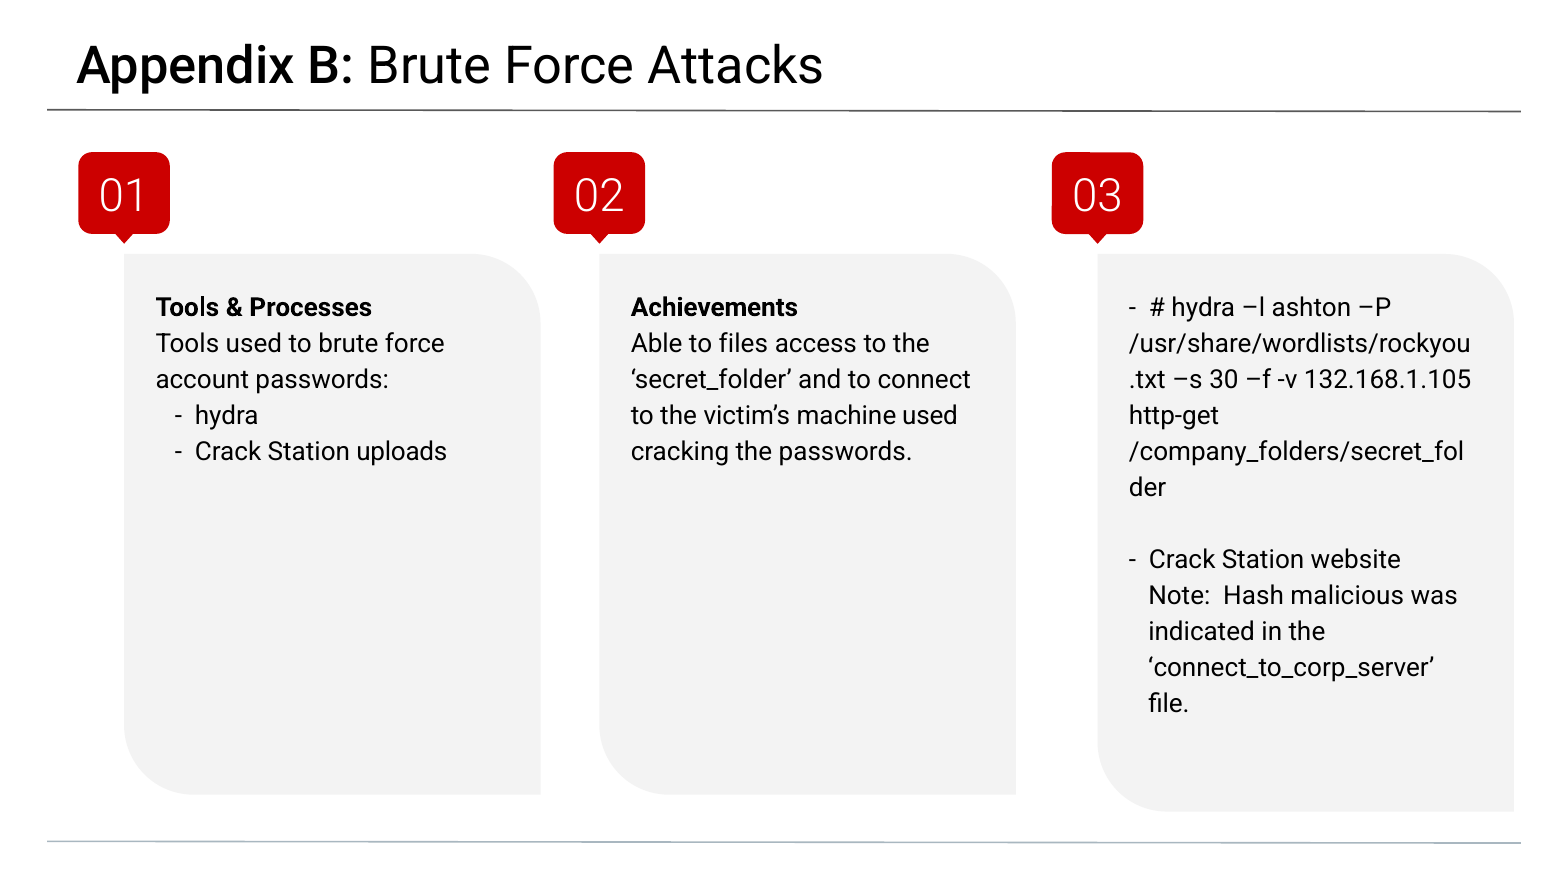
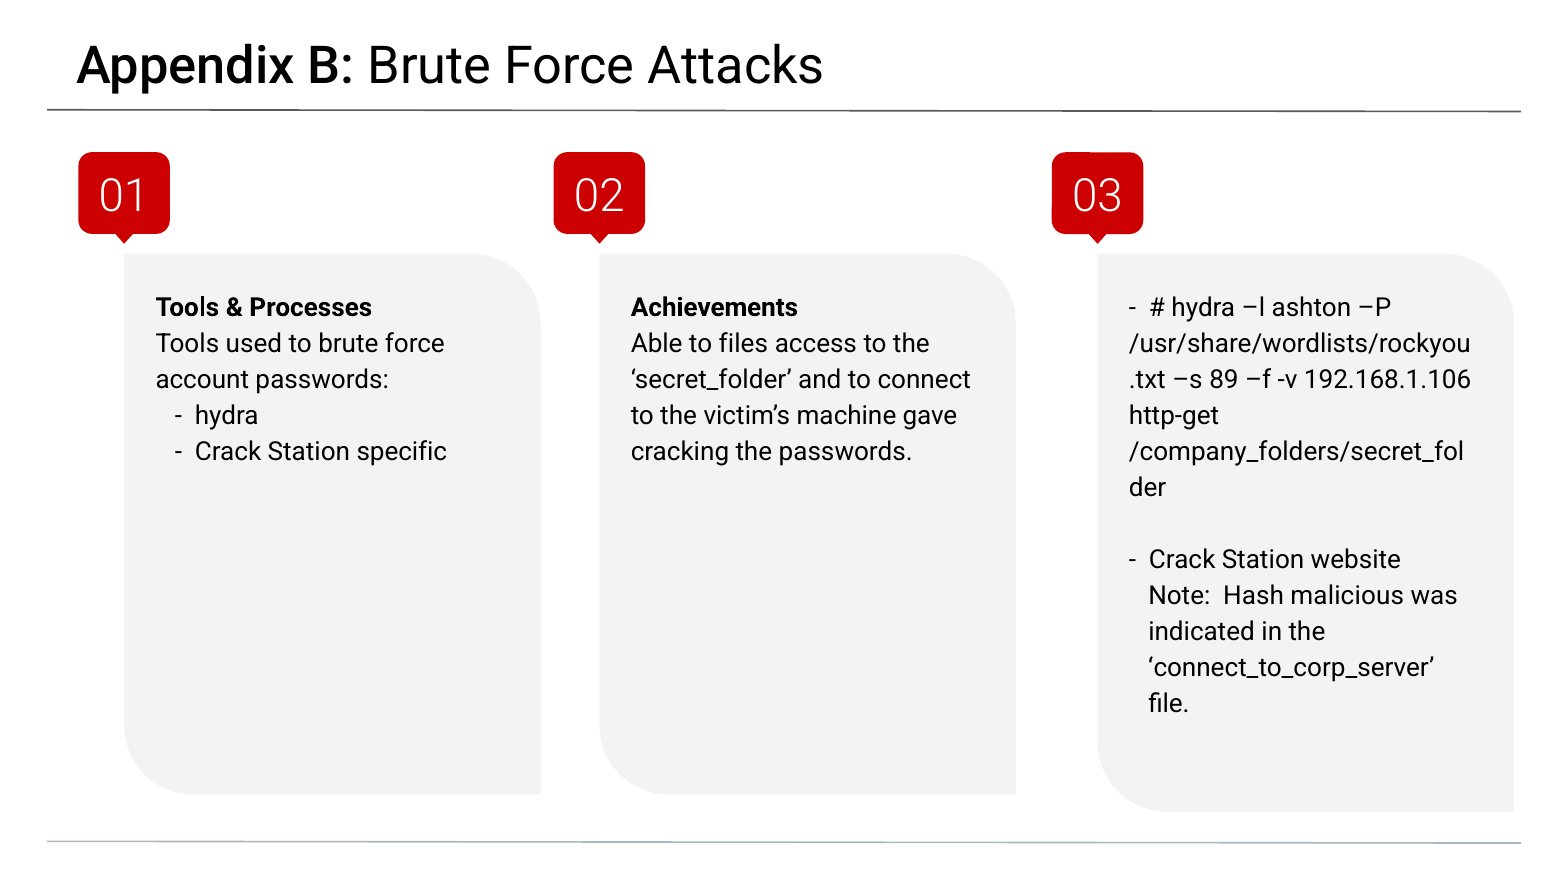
30: 30 -> 89
132.168.1.105: 132.168.1.105 -> 192.168.1.106
machine used: used -> gave
uploads: uploads -> specific
